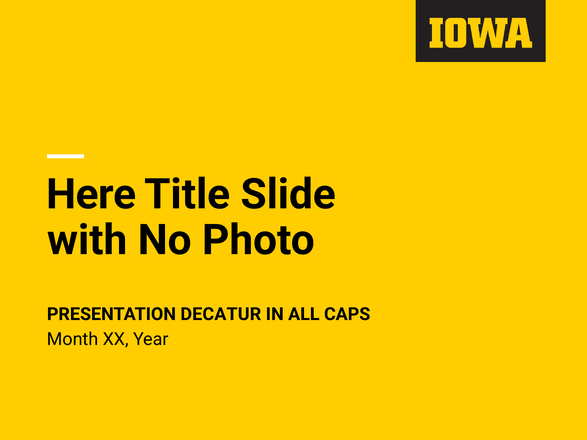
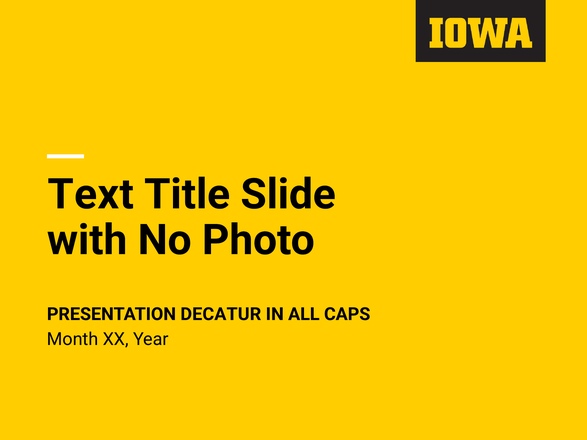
Here: Here -> Text
